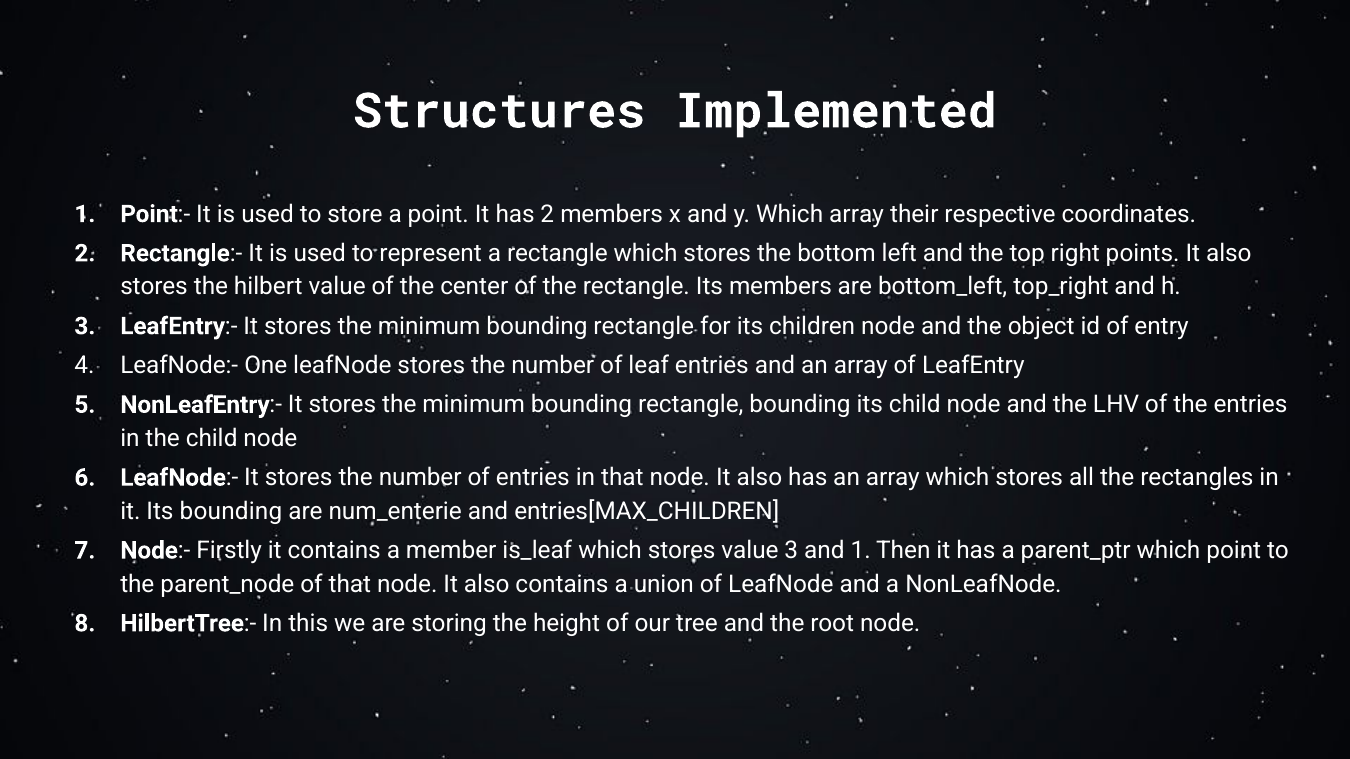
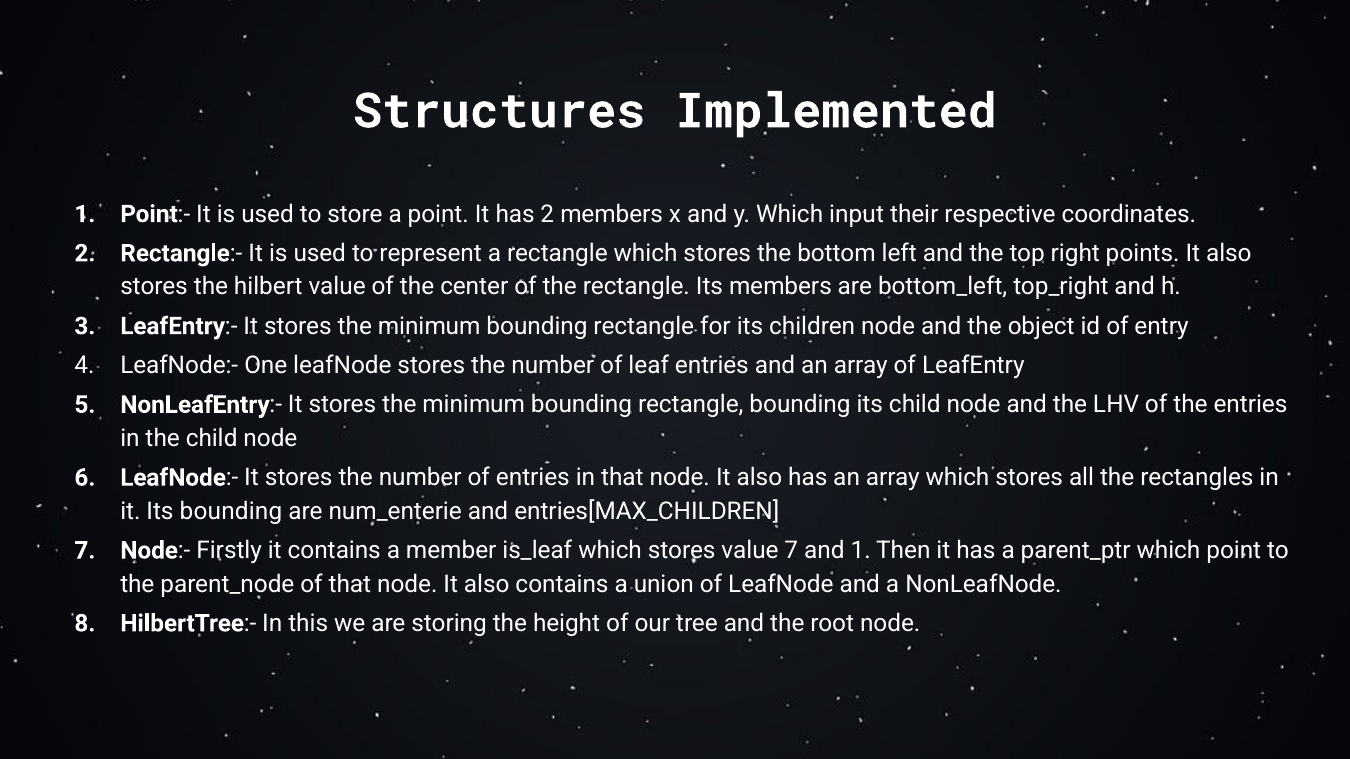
Which array: array -> input
value 3: 3 -> 7
